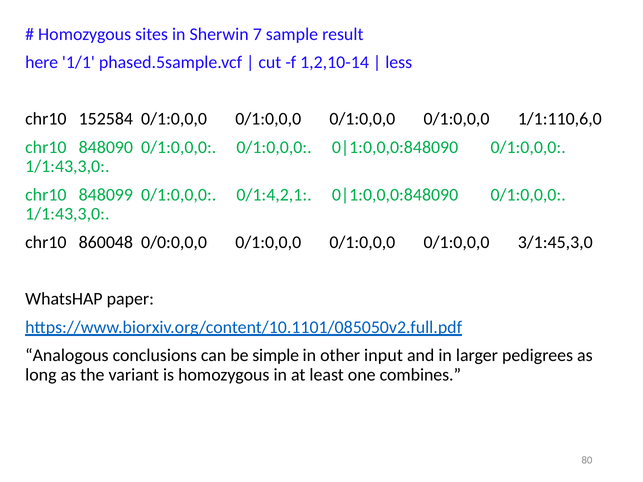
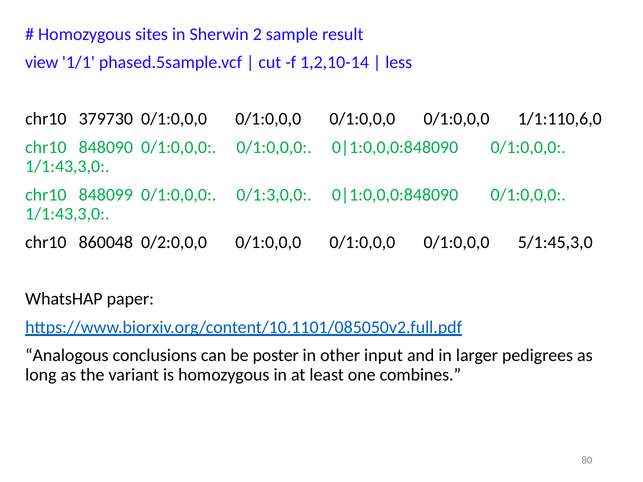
7: 7 -> 2
here: here -> view
152584: 152584 -> 379730
0/1:4,2,1: 0/1:4,2,1 -> 0/1:3,0,0
0/0:0,0,0: 0/0:0,0,0 -> 0/2:0,0,0
3/1:45,3,0: 3/1:45,3,0 -> 5/1:45,3,0
simple: simple -> poster
